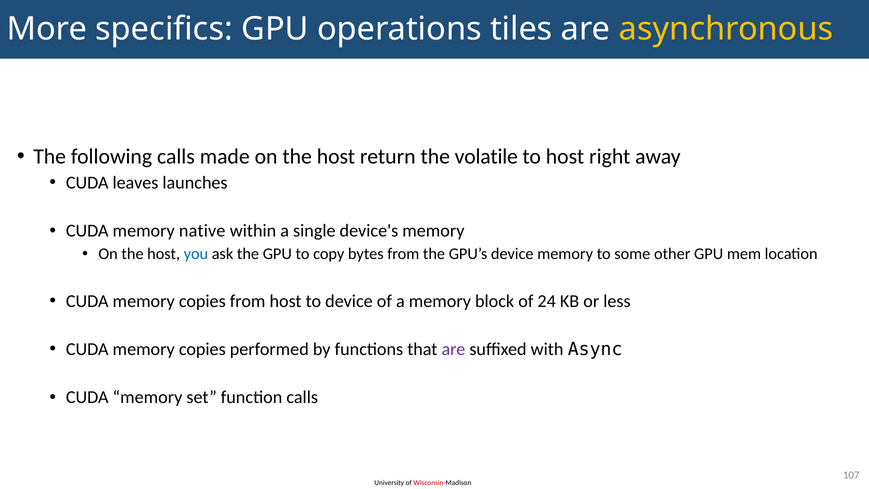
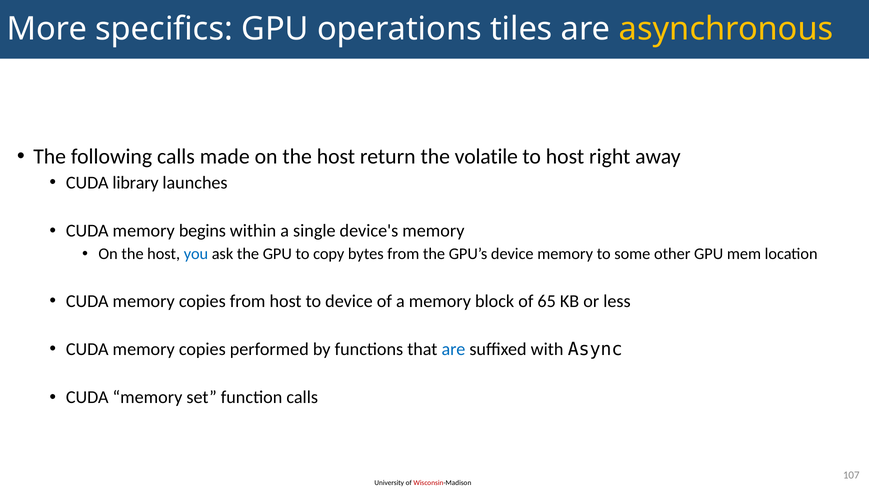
leaves: leaves -> library
native: native -> begins
24: 24 -> 65
are at (453, 349) colour: purple -> blue
